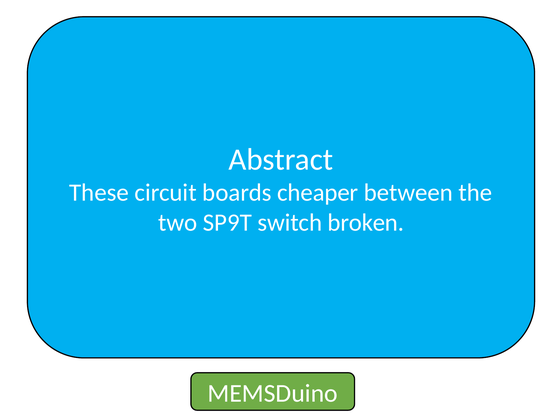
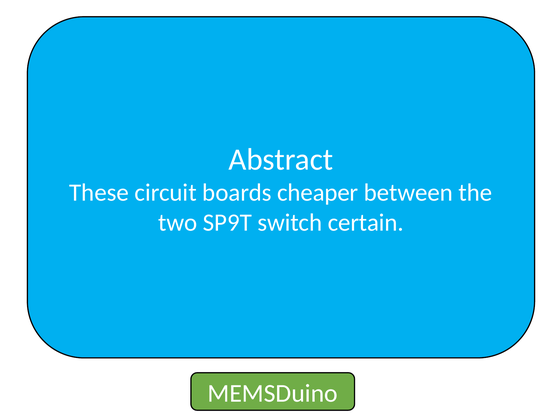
broken: broken -> certain
